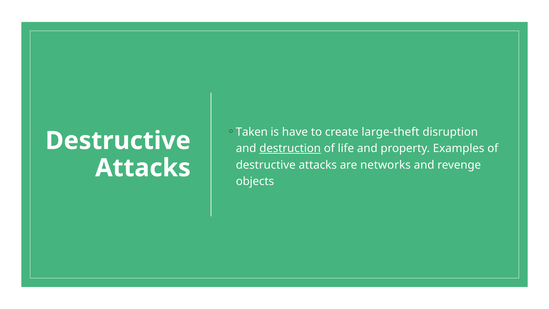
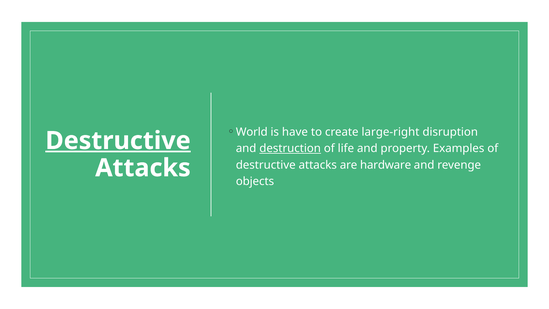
Taken: Taken -> World
large-theft: large-theft -> large-right
Destructive at (118, 141) underline: none -> present
networks: networks -> hardware
